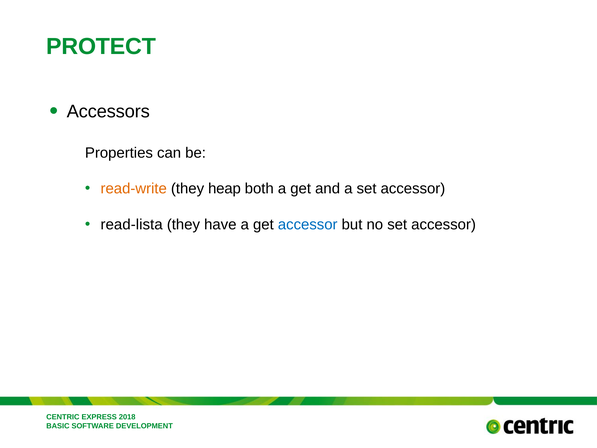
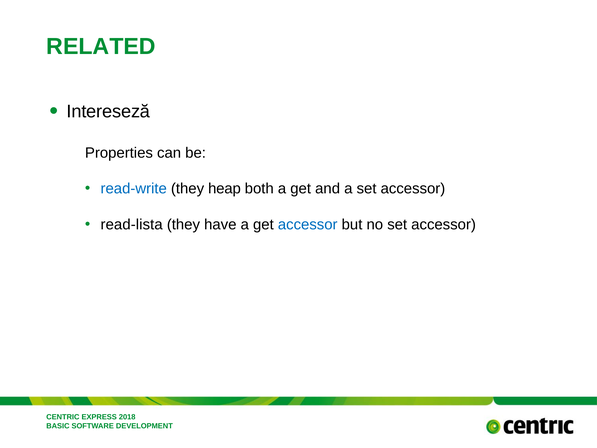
PROTECT: PROTECT -> RELATED
Accessors: Accessors -> Intereseză
read-write colour: orange -> blue
